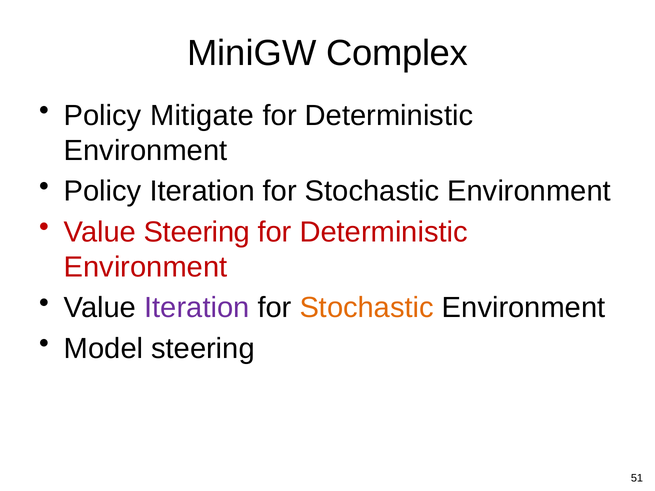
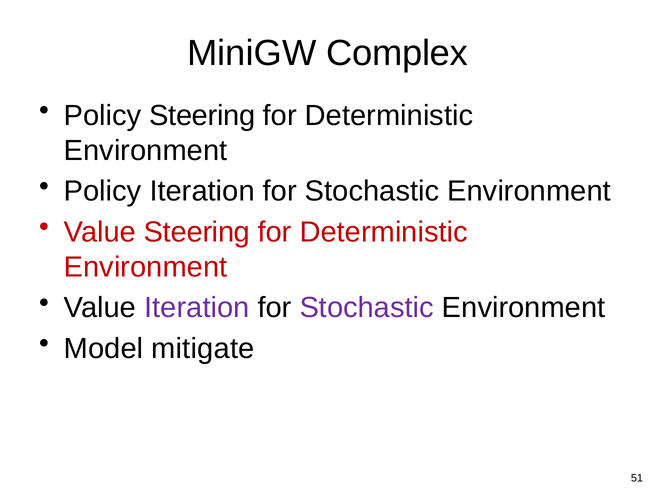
Policy Mitigate: Mitigate -> Steering
Stochastic at (367, 308) colour: orange -> purple
Model steering: steering -> mitigate
